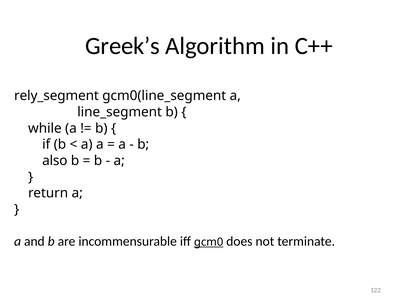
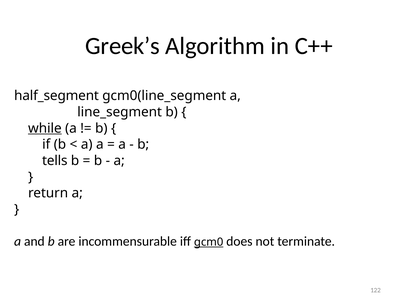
rely_segment: rely_segment -> half_segment
while underline: none -> present
also: also -> tells
